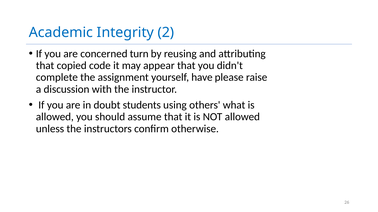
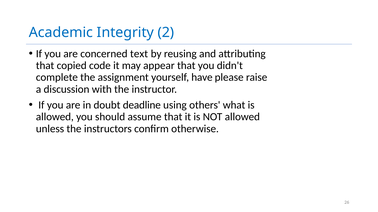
turn: turn -> text
students: students -> deadline
